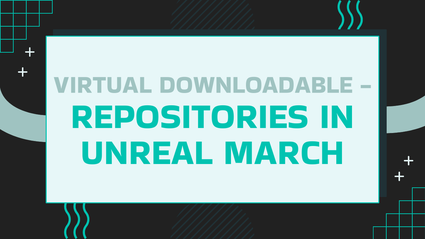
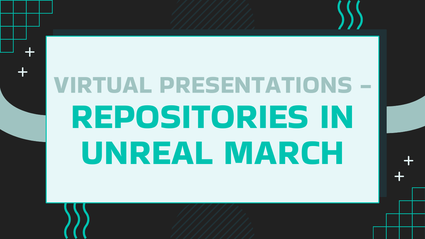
DOWNLOADABLE: DOWNLOADABLE -> PRESENTATIONS
